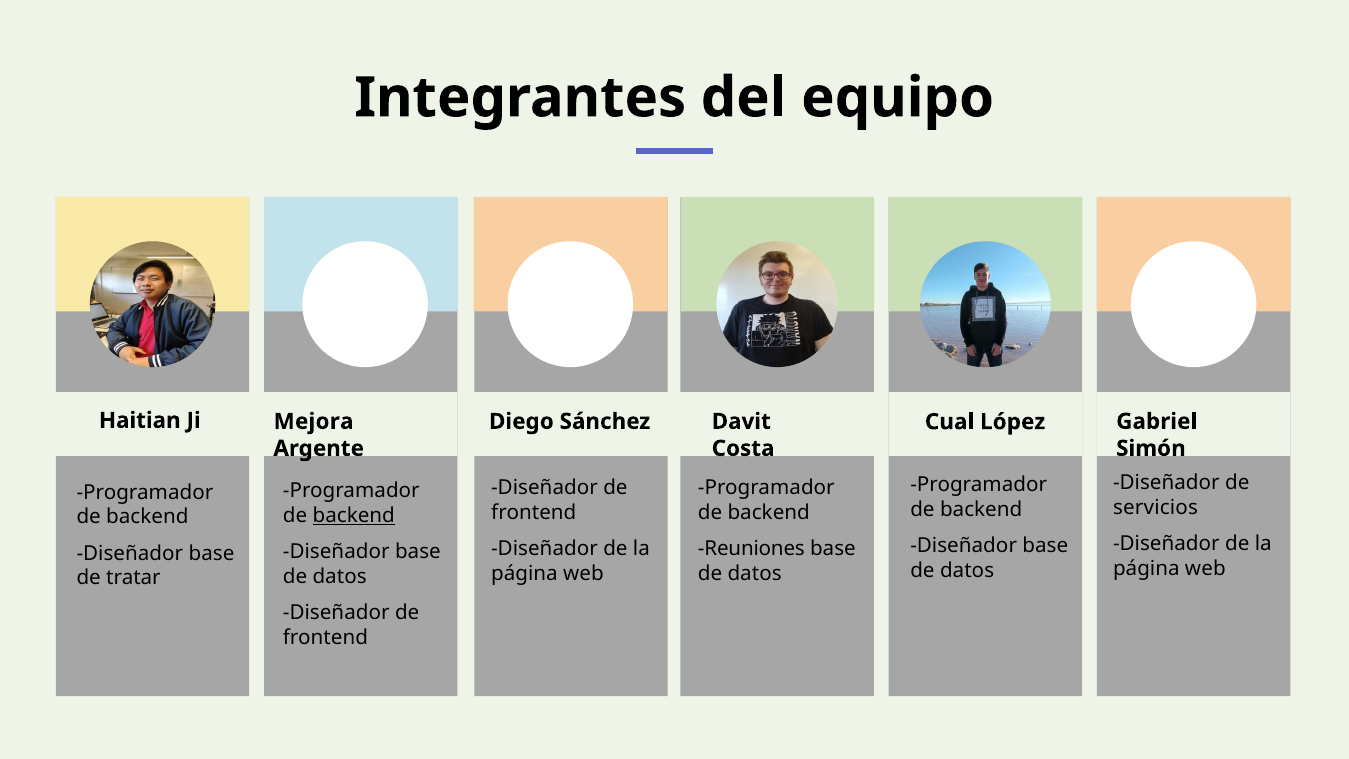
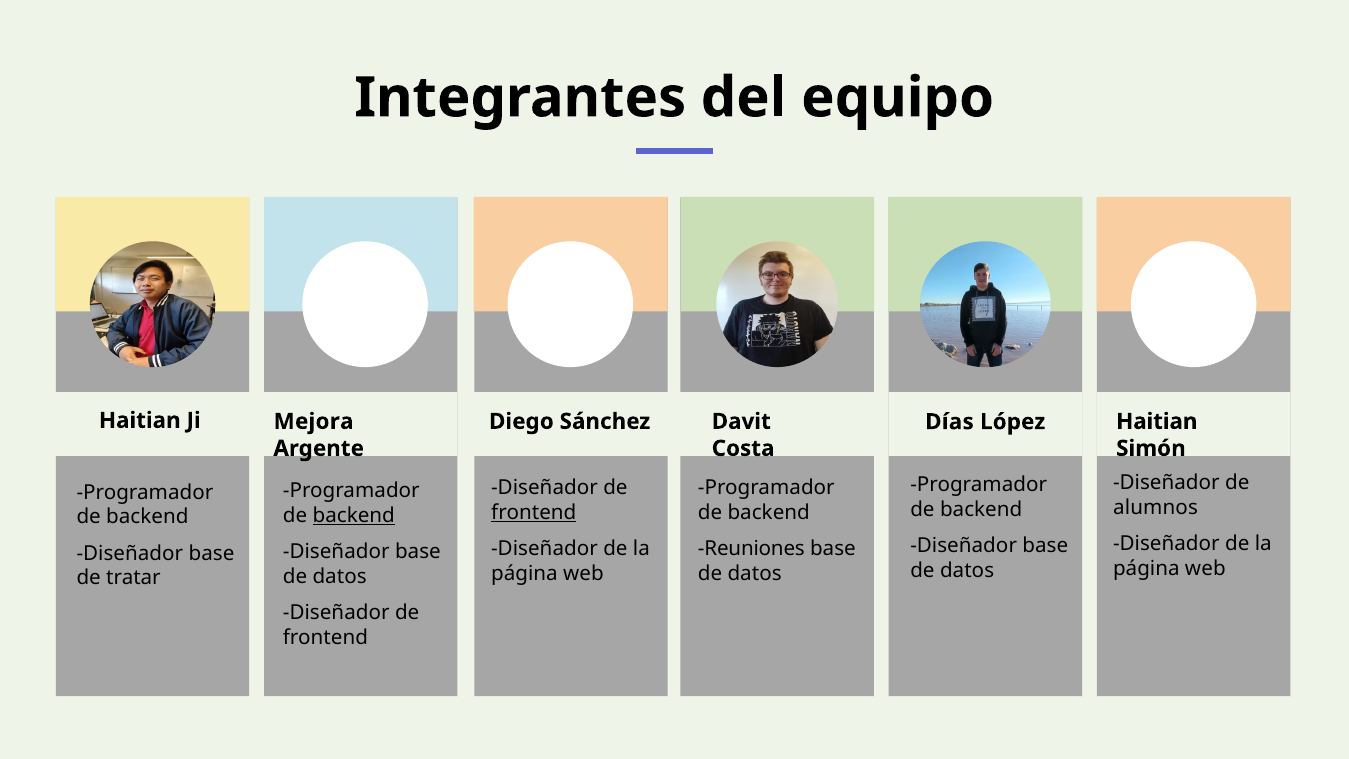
Cual: Cual -> Días
López Gabriel: Gabriel -> Haitian
servicios: servicios -> alumnos
frontend at (534, 513) underline: none -> present
